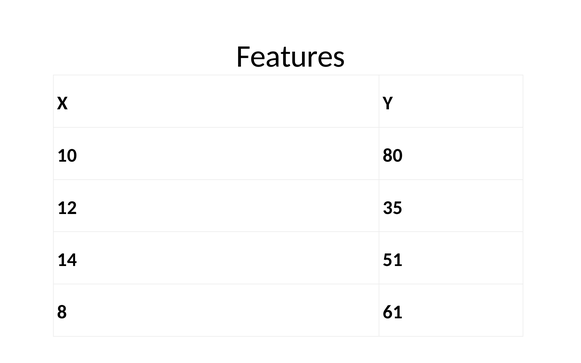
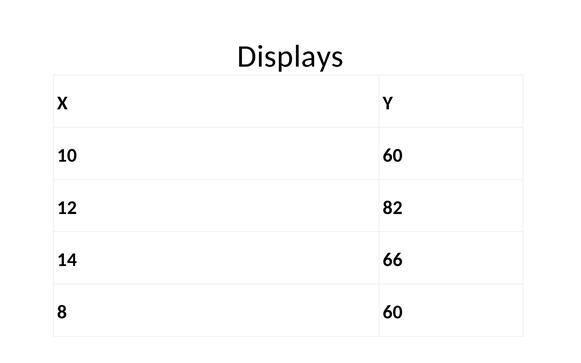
Features: Features -> Displays
10 80: 80 -> 60
35: 35 -> 82
51: 51 -> 66
8 61: 61 -> 60
